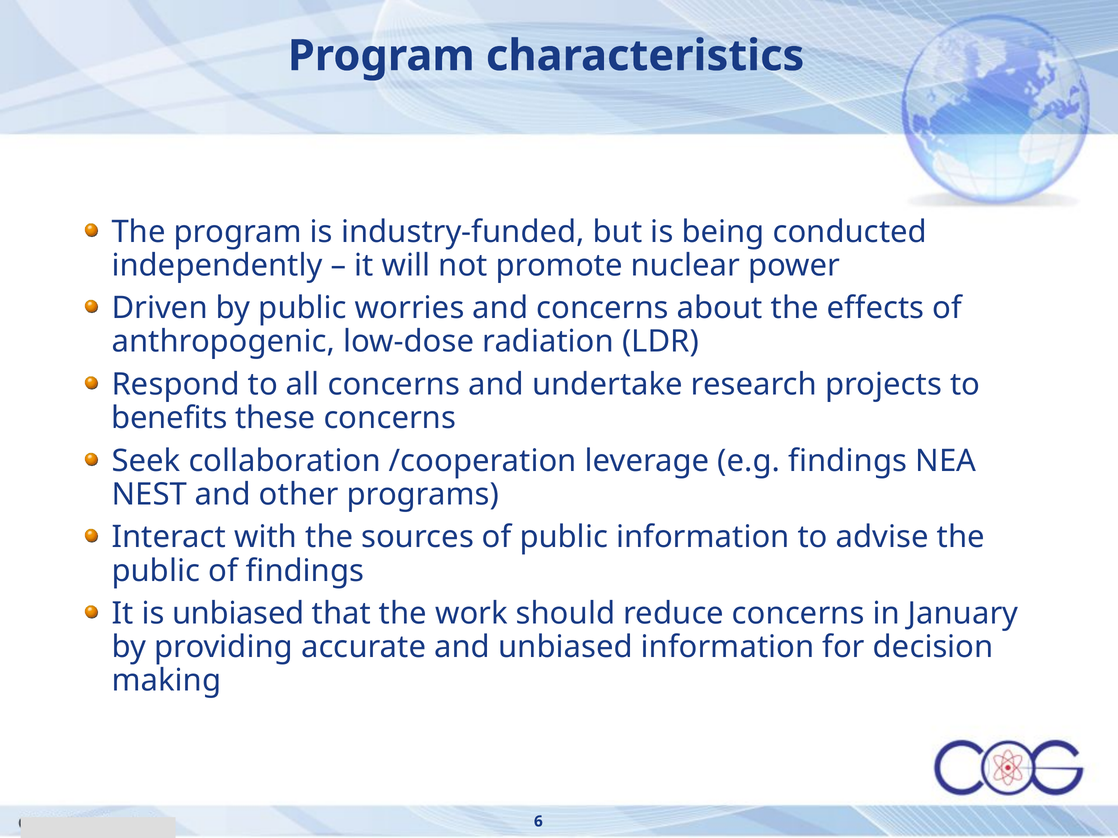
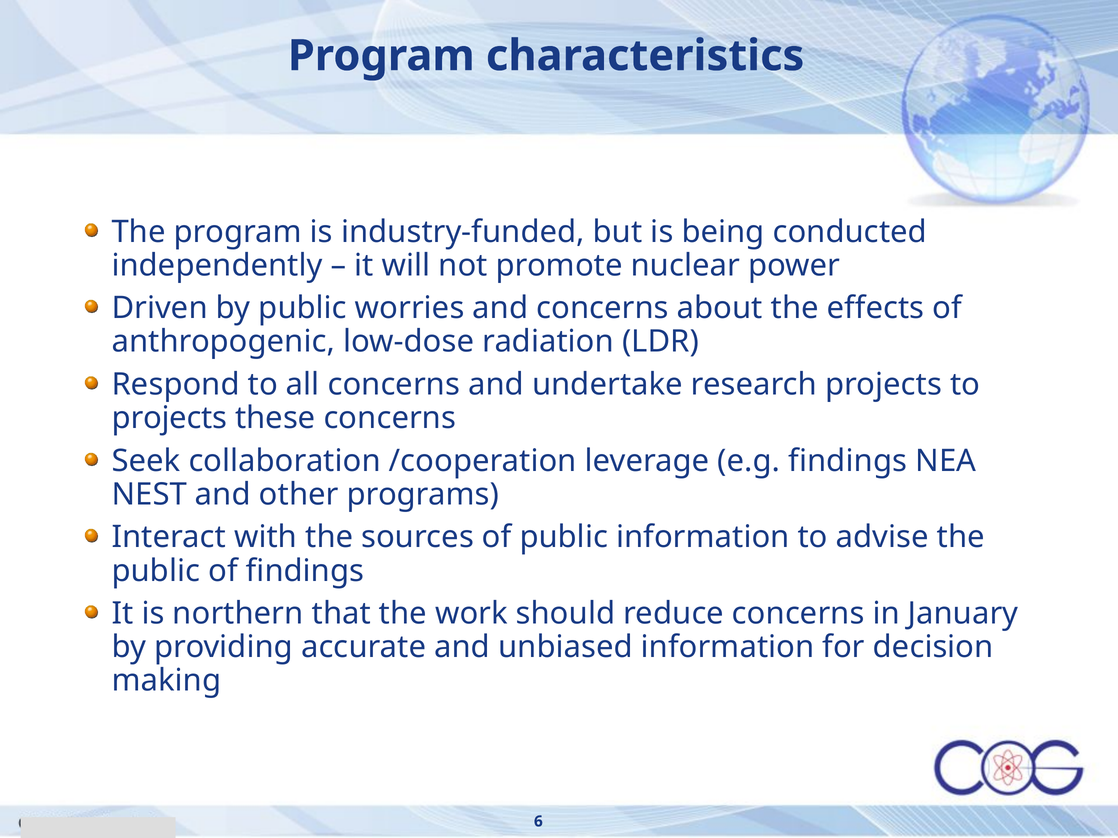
benefits at (169, 418): benefits -> projects
is unbiased: unbiased -> northern
